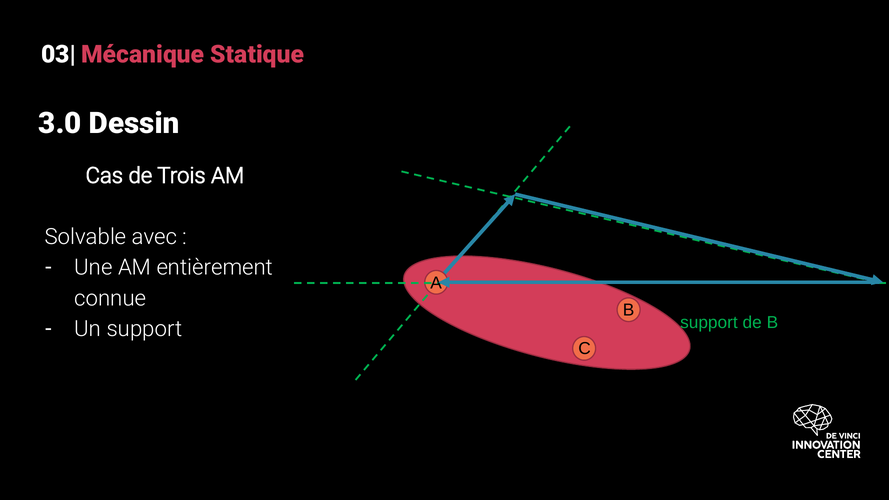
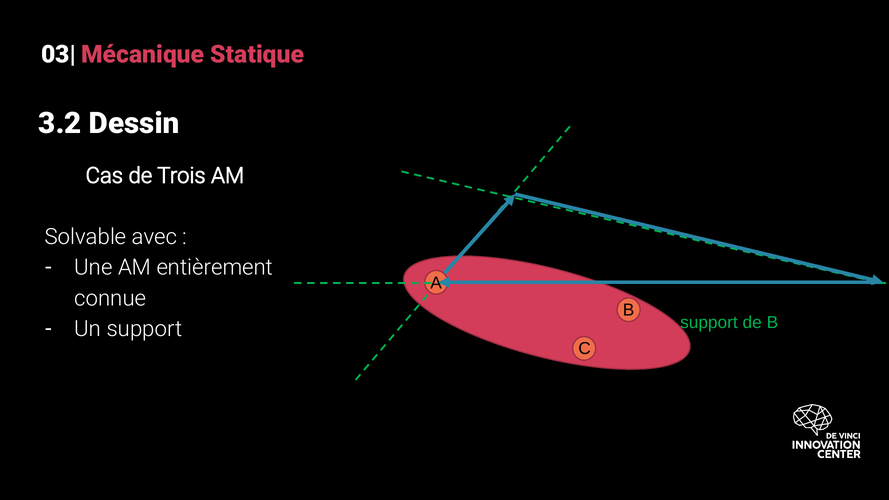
3.0: 3.0 -> 3.2
